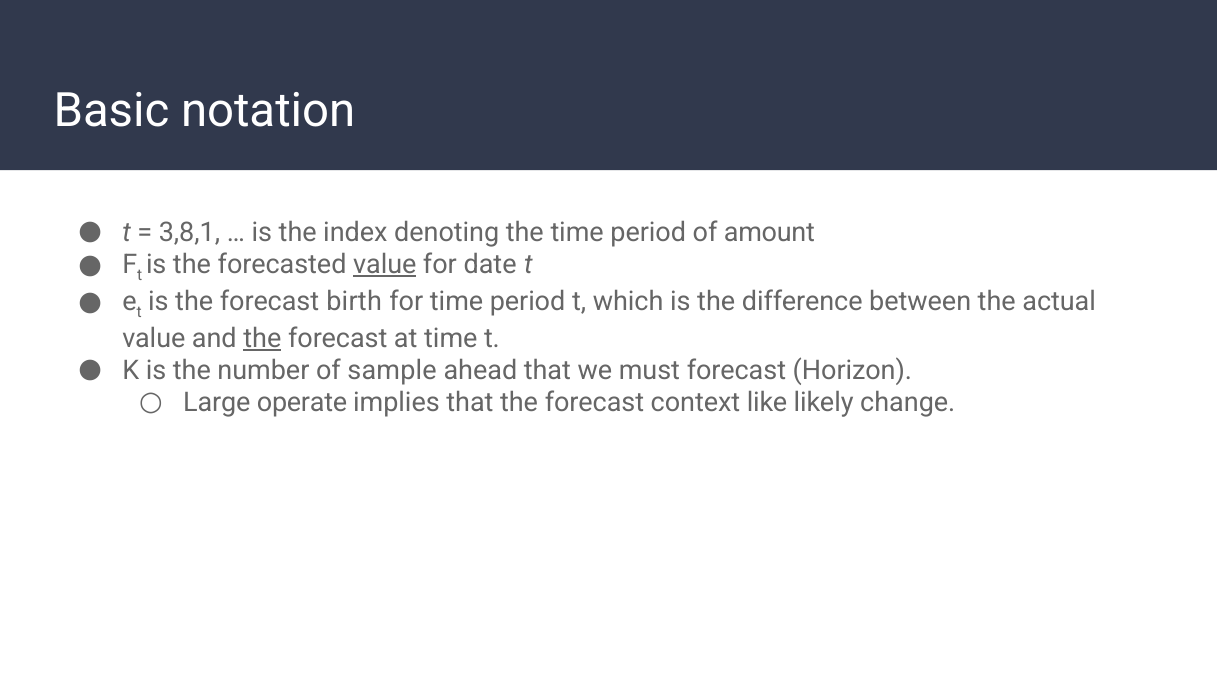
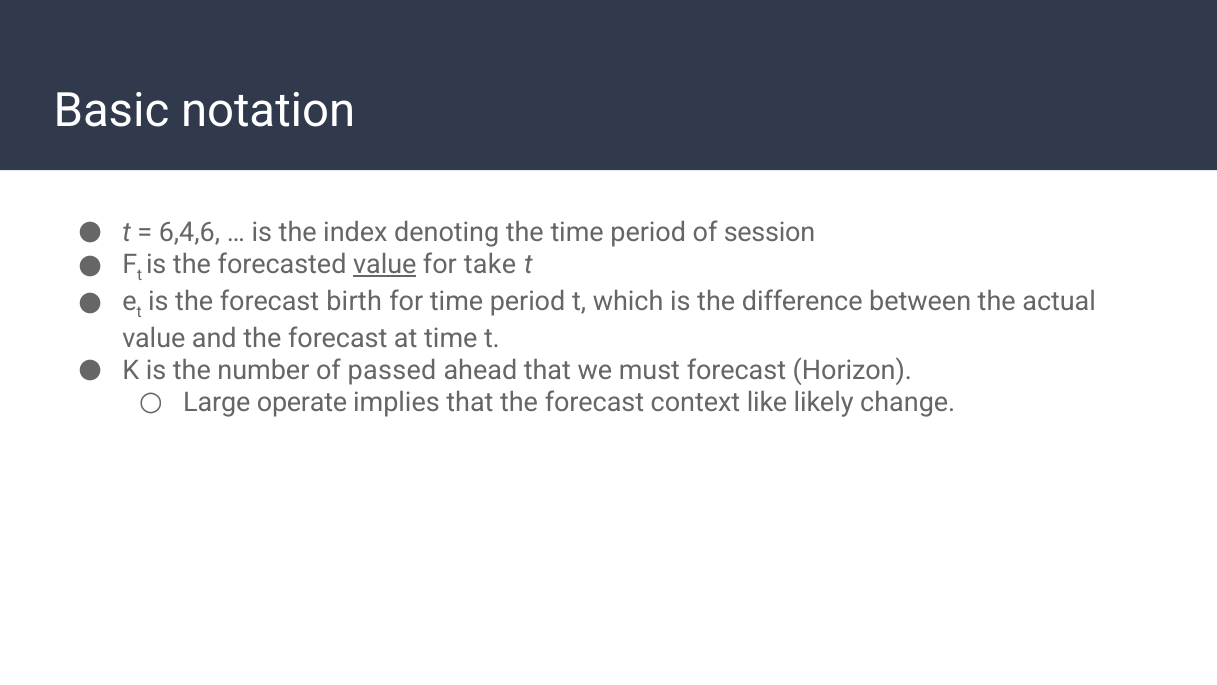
3,8,1: 3,8,1 -> 6,4,6
amount: amount -> session
date: date -> take
the at (262, 338) underline: present -> none
sample: sample -> passed
